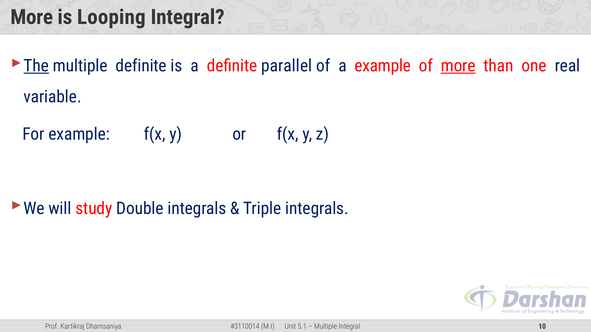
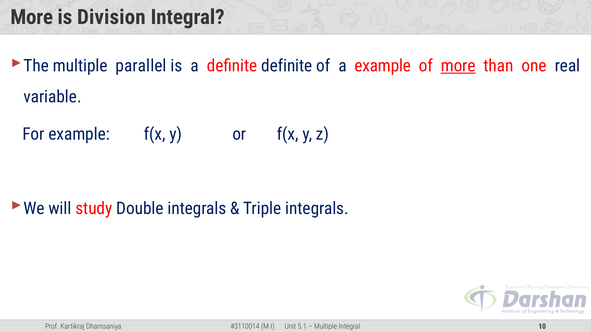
Looping: Looping -> Division
The underline: present -> none
multiple definite: definite -> parallel
definite parallel: parallel -> definite
